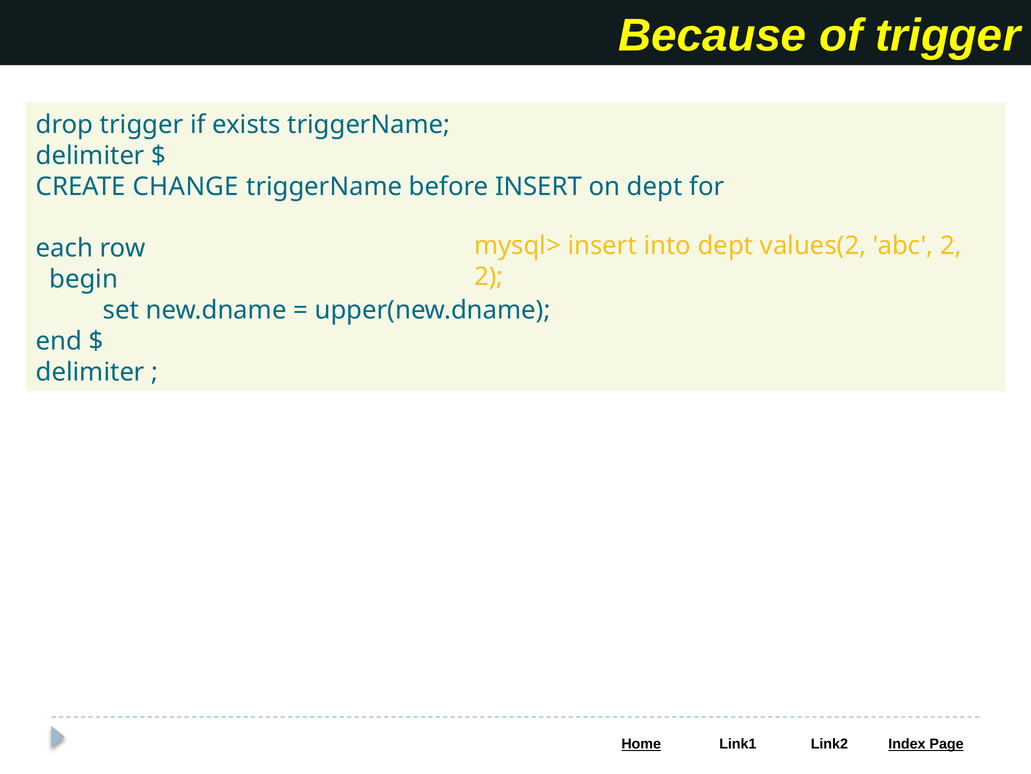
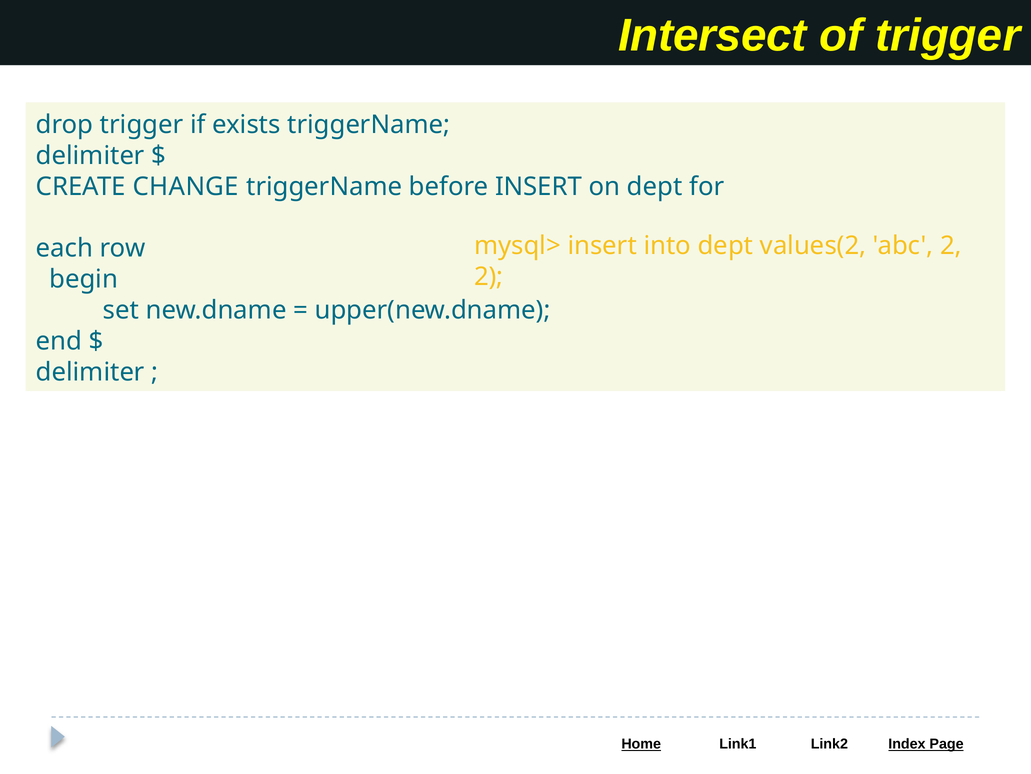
Because: Because -> Intersect
